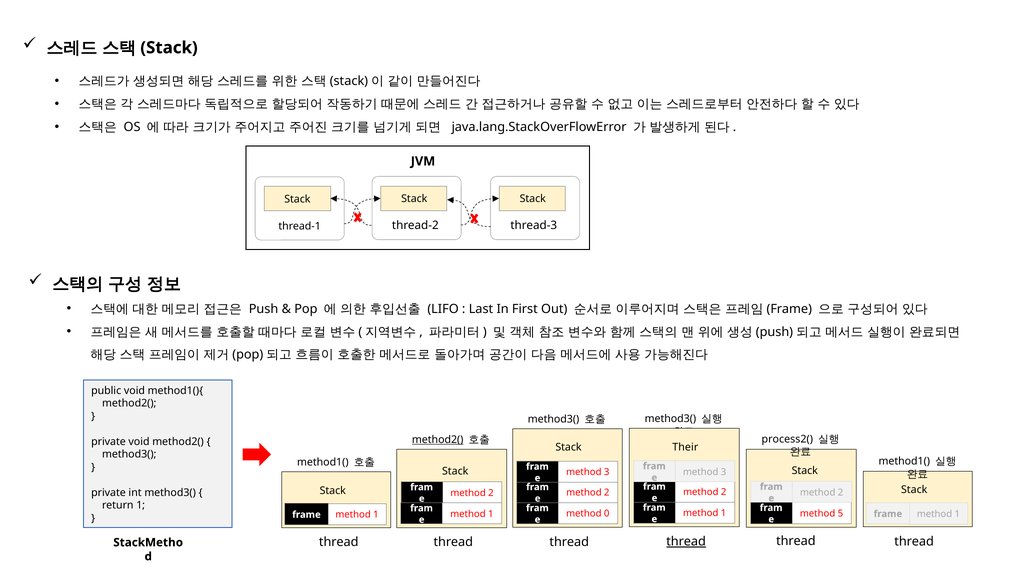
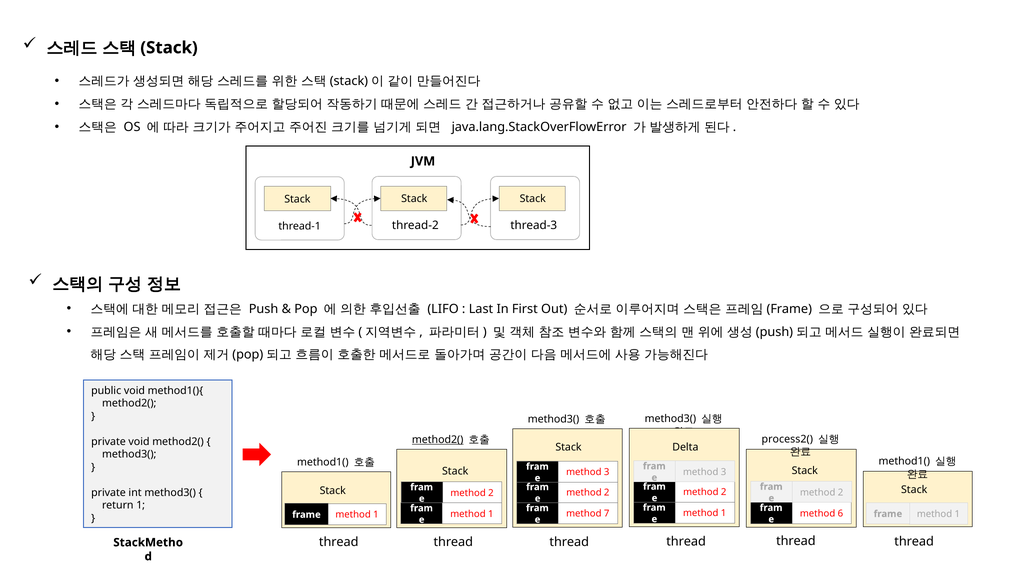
Their: Their -> Delta
5: 5 -> 6
0: 0 -> 7
thread at (686, 542) underline: present -> none
